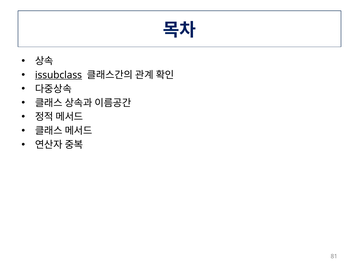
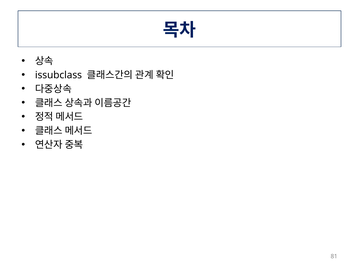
issubclass underline: present -> none
